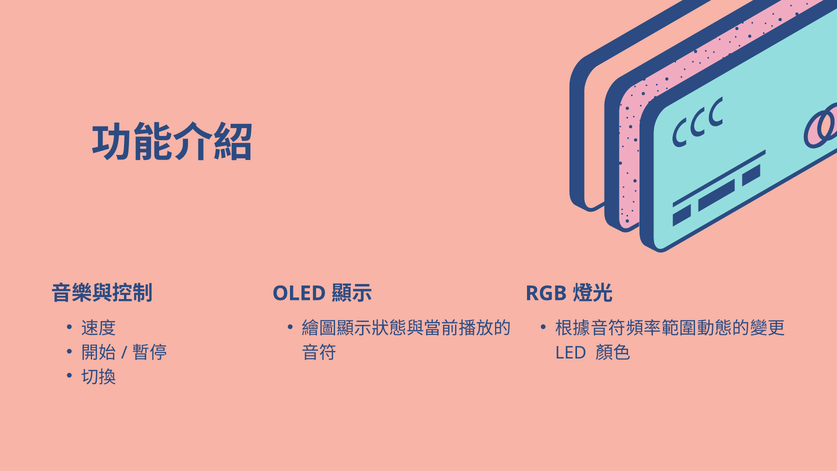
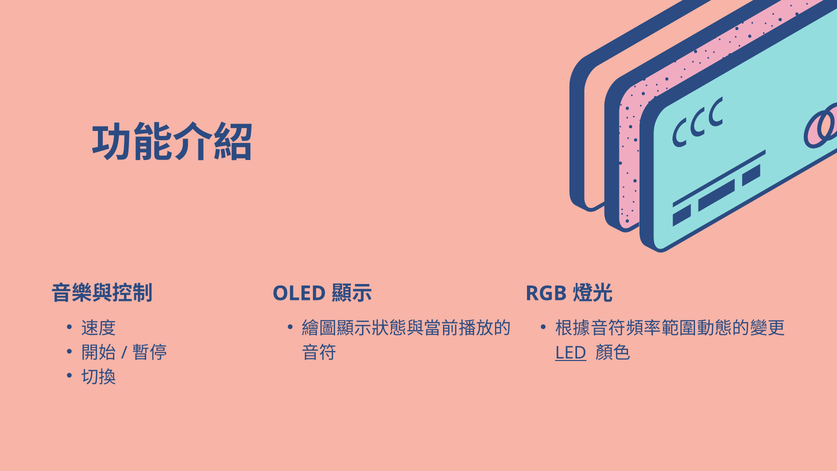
LED underline: none -> present
